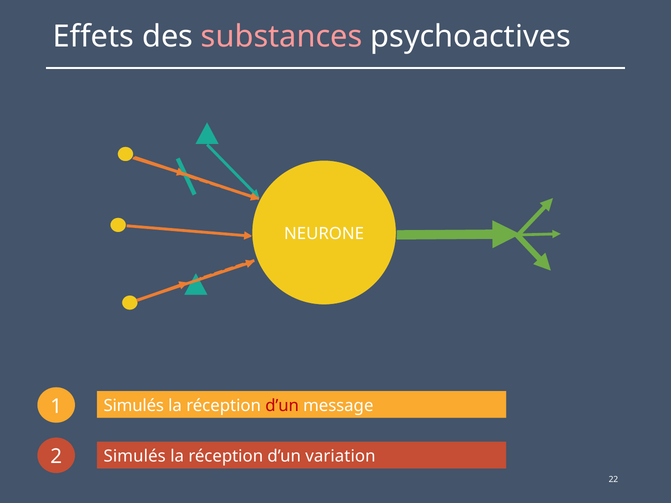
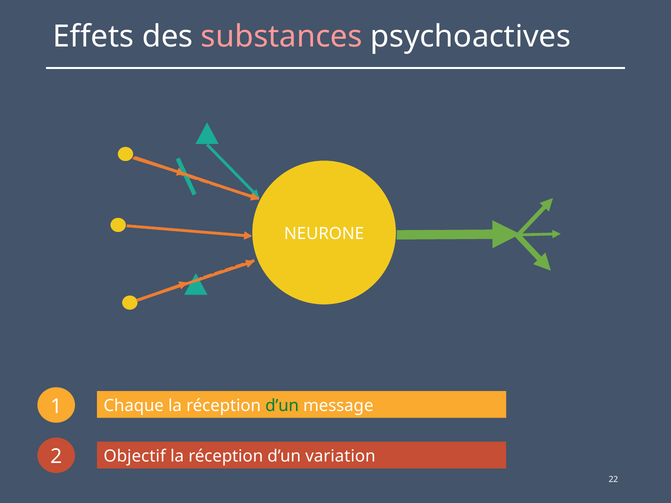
Simulés at (134, 406): Simulés -> Chaque
d’un at (282, 406) colour: red -> green
Simulés at (135, 457): Simulés -> Objectif
